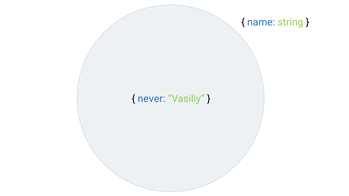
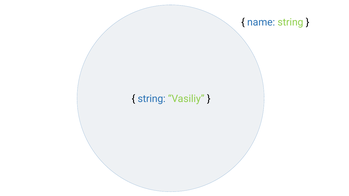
never at (152, 99): never -> string
